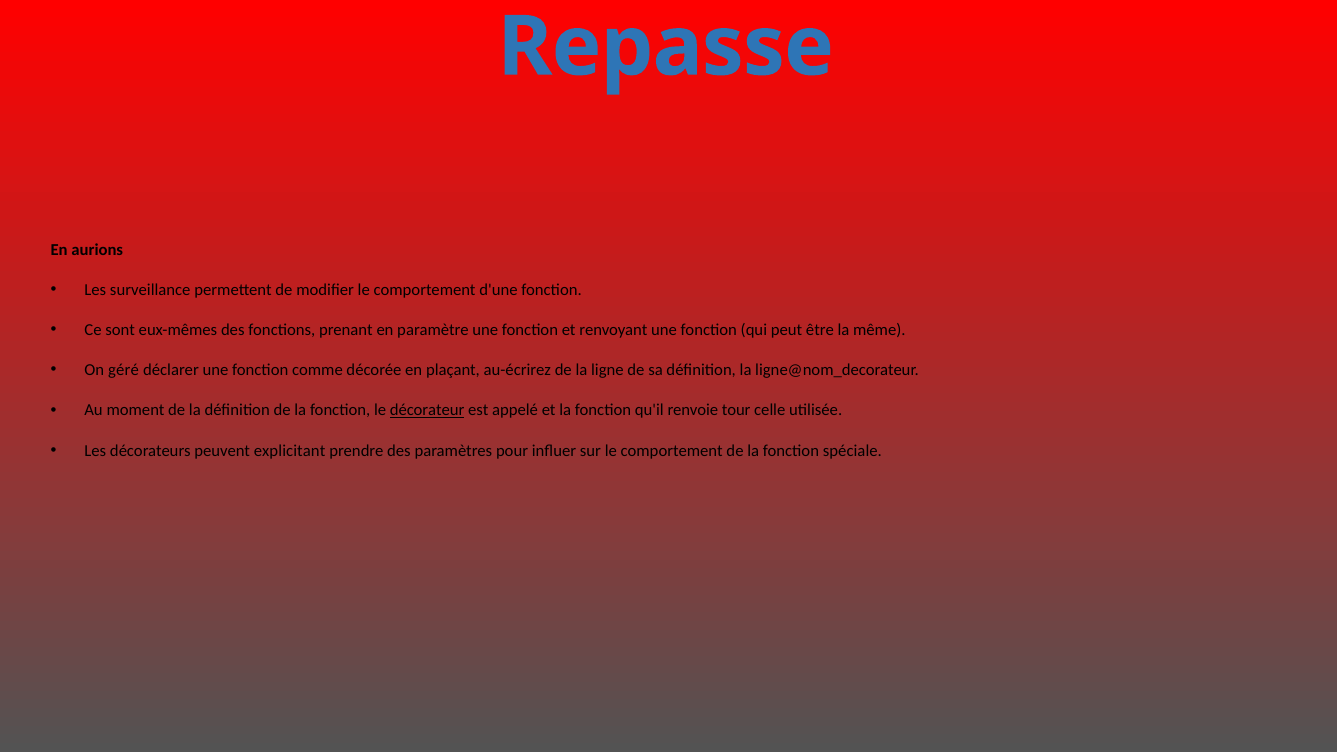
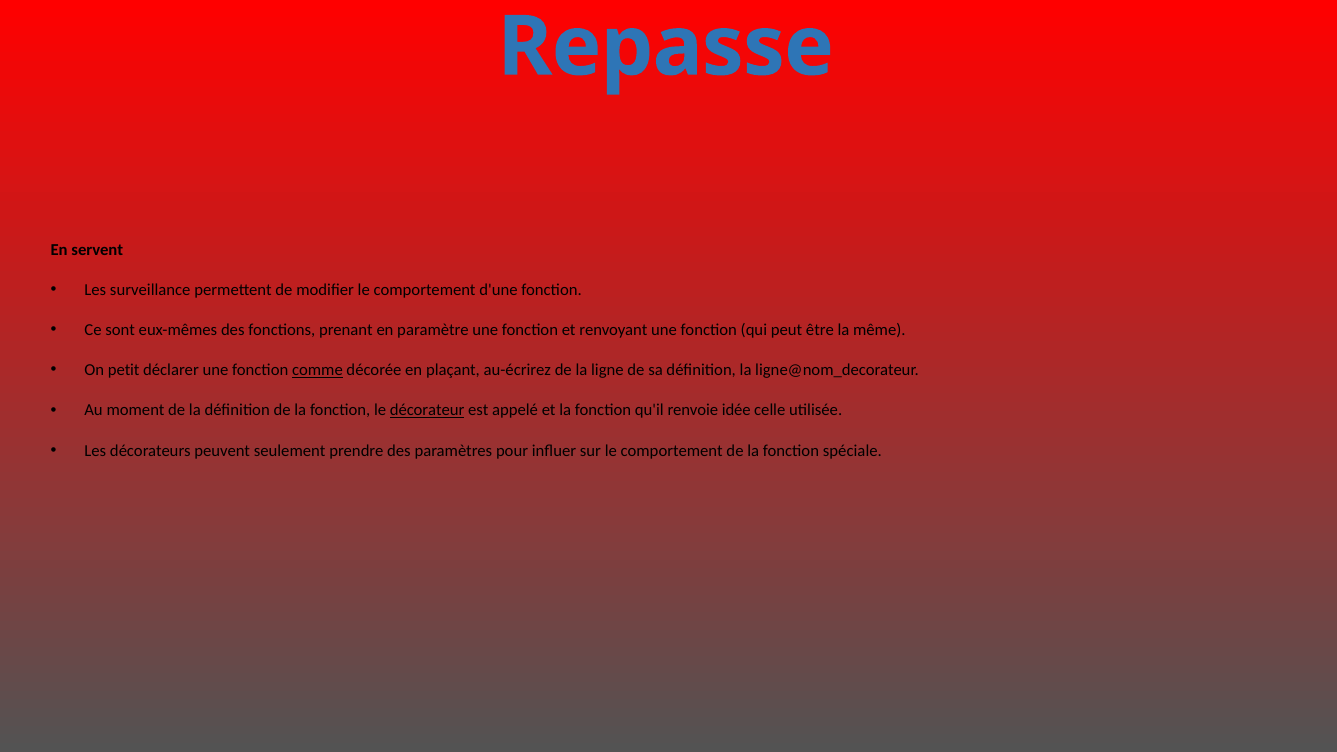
aurions: aurions -> servent
géré: géré -> petit
comme underline: none -> present
tour: tour -> idée
explicitant: explicitant -> seulement
